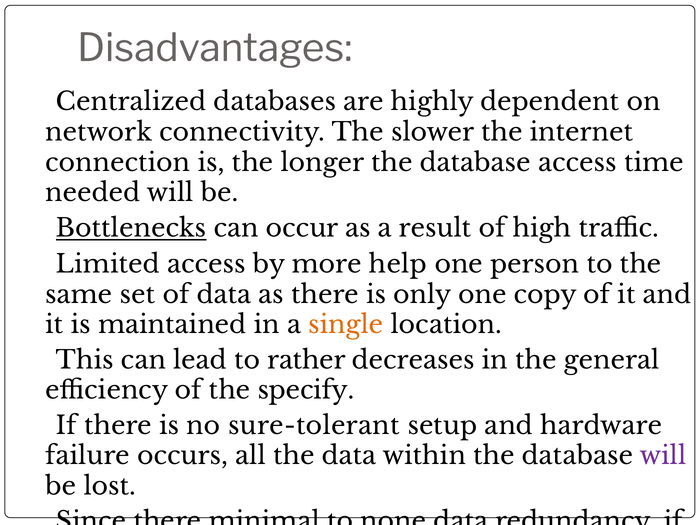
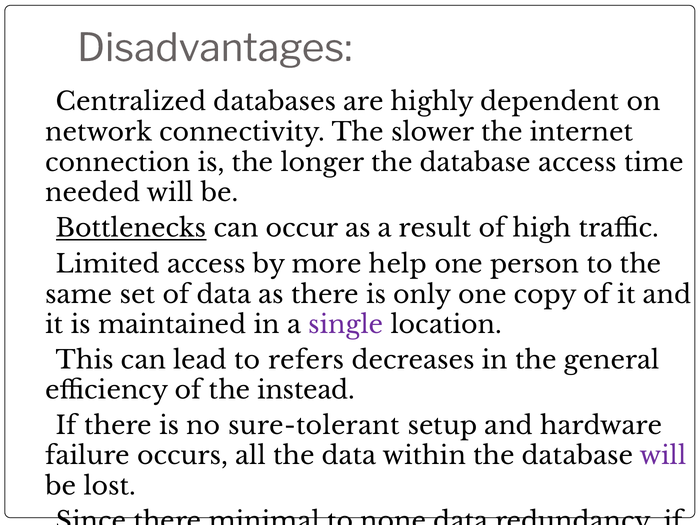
single colour: orange -> purple
rather: rather -> refers
specify: specify -> instead
